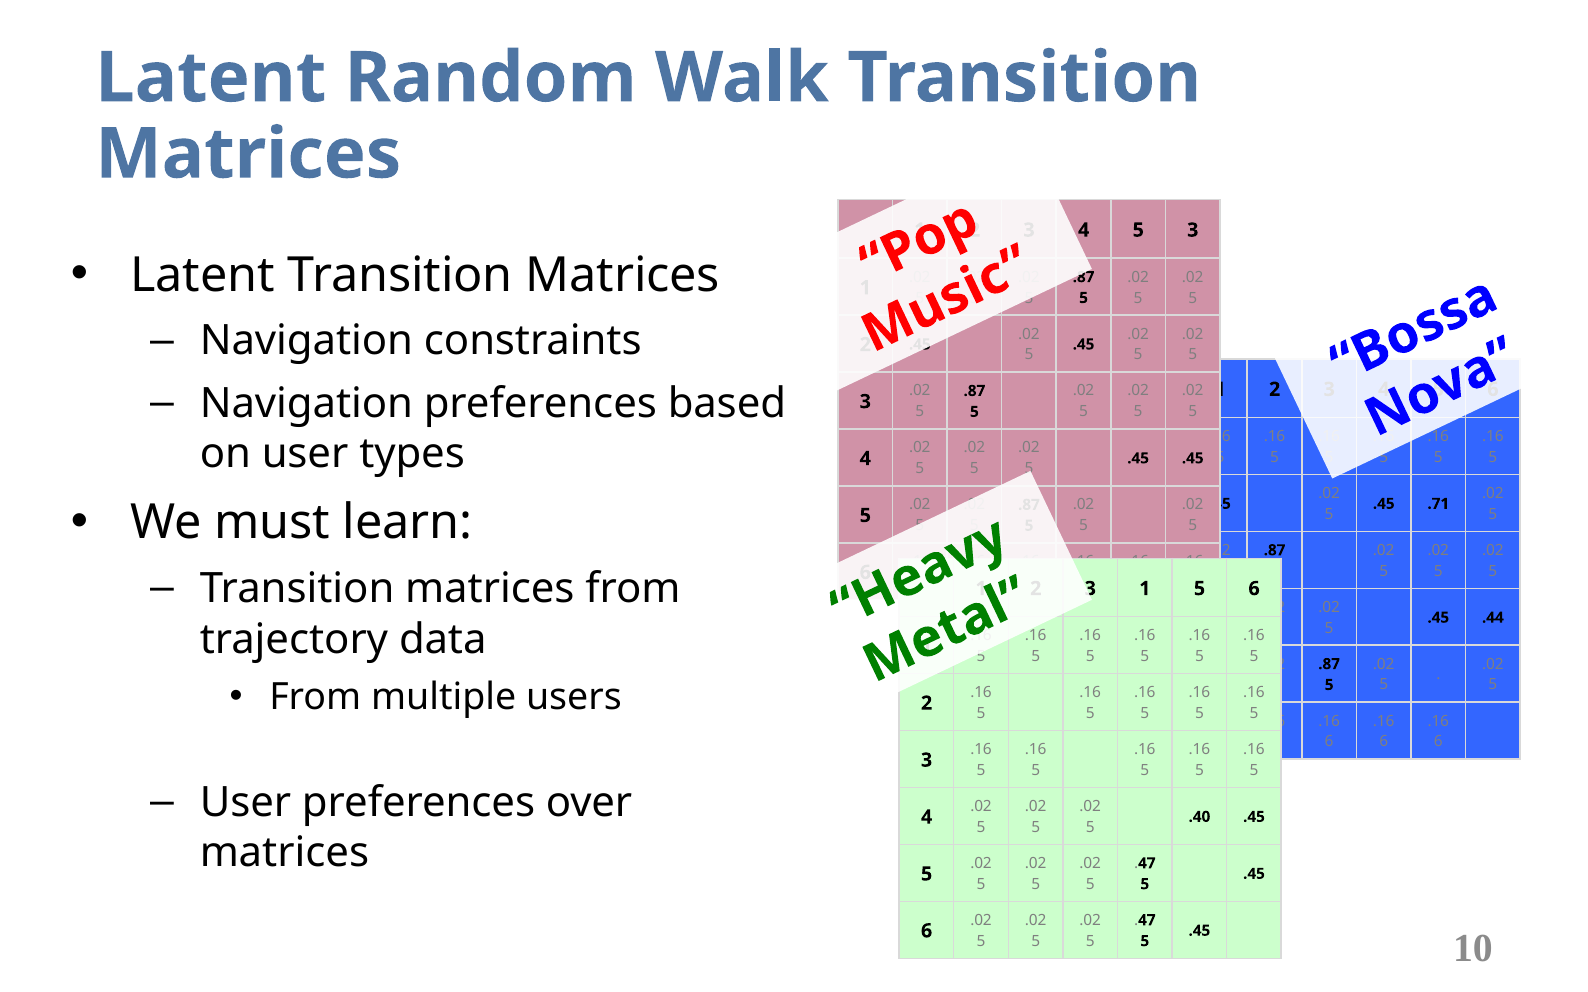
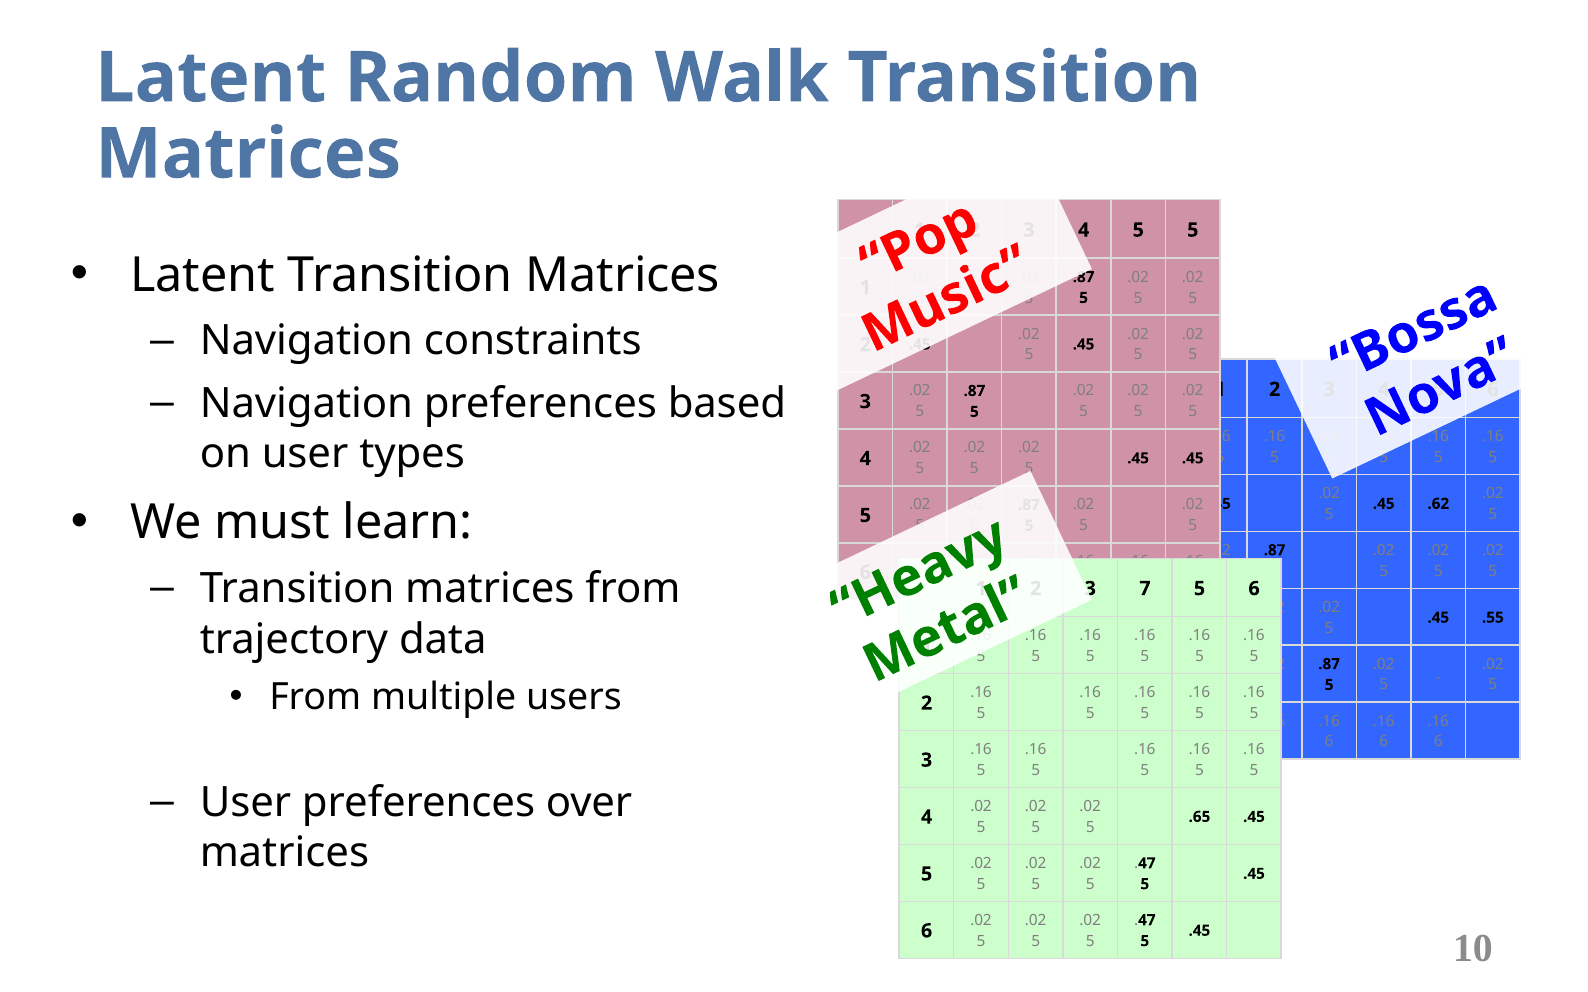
3 at (1193, 230): 3 -> 5
.71: .71 -> .62
1 at (1145, 589): 1 -> 7
.44: .44 -> .55
.40: .40 -> .65
